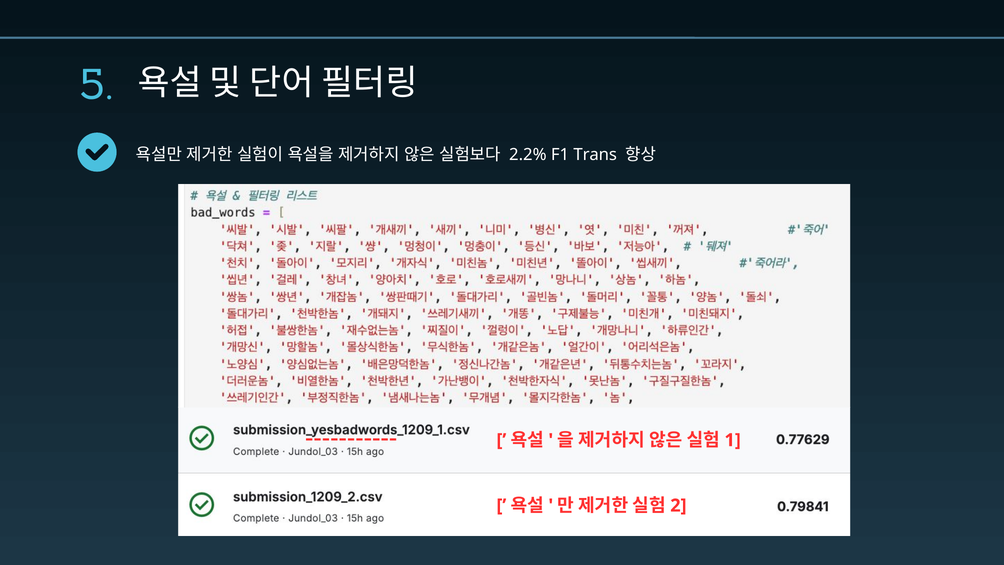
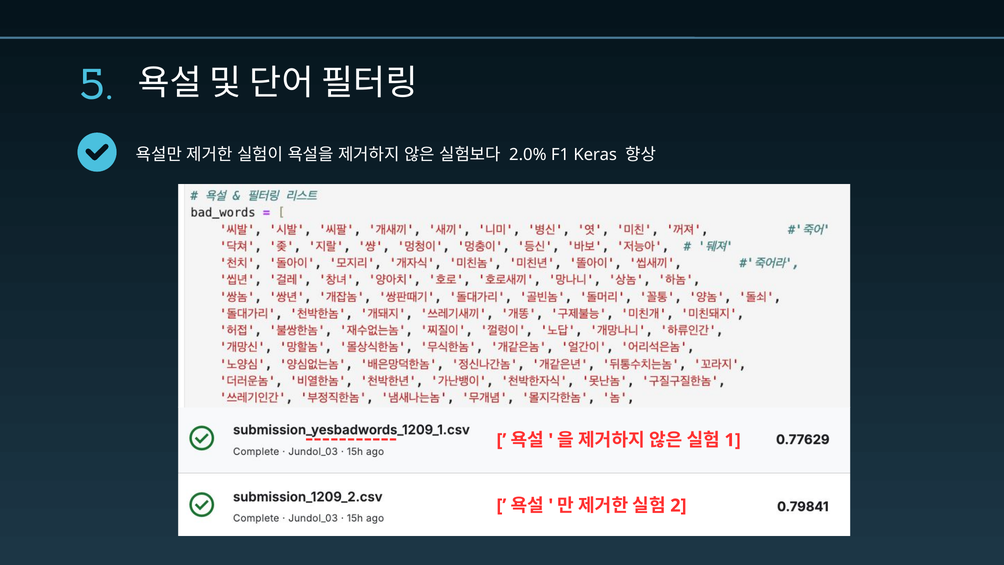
2.2%: 2.2% -> 2.0%
Trans: Trans -> Keras
